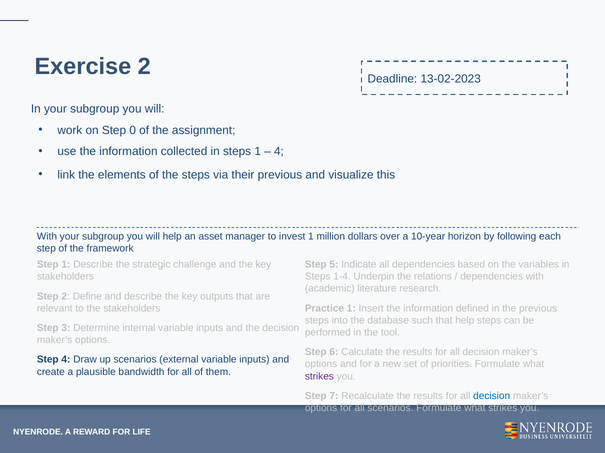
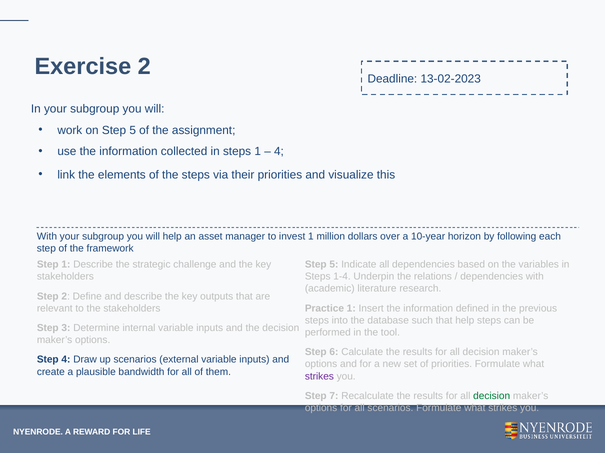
on Step 0: 0 -> 5
their previous: previous -> priorities
decision at (492, 397) colour: blue -> green
